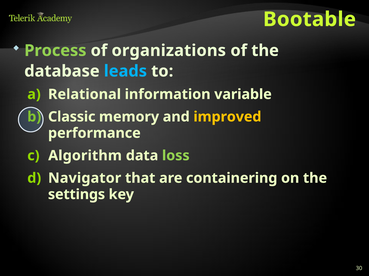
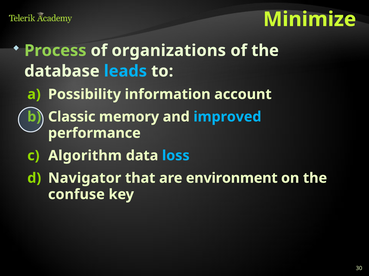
Bootable: Bootable -> Minimize
Relational: Relational -> Possibility
variable: variable -> account
improved colour: yellow -> light blue
loss colour: light green -> light blue
containering: containering -> environment
settings: settings -> confuse
